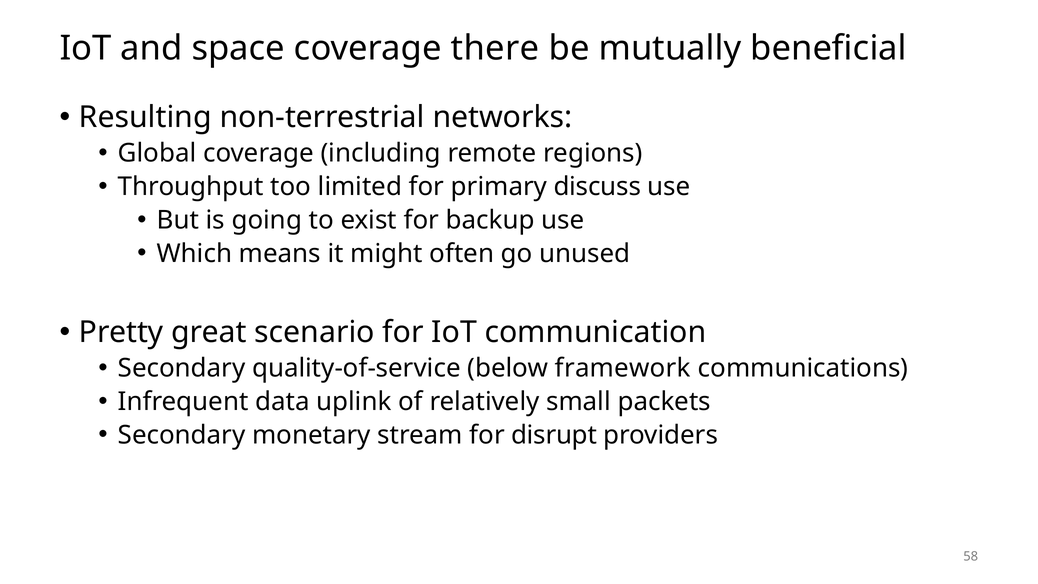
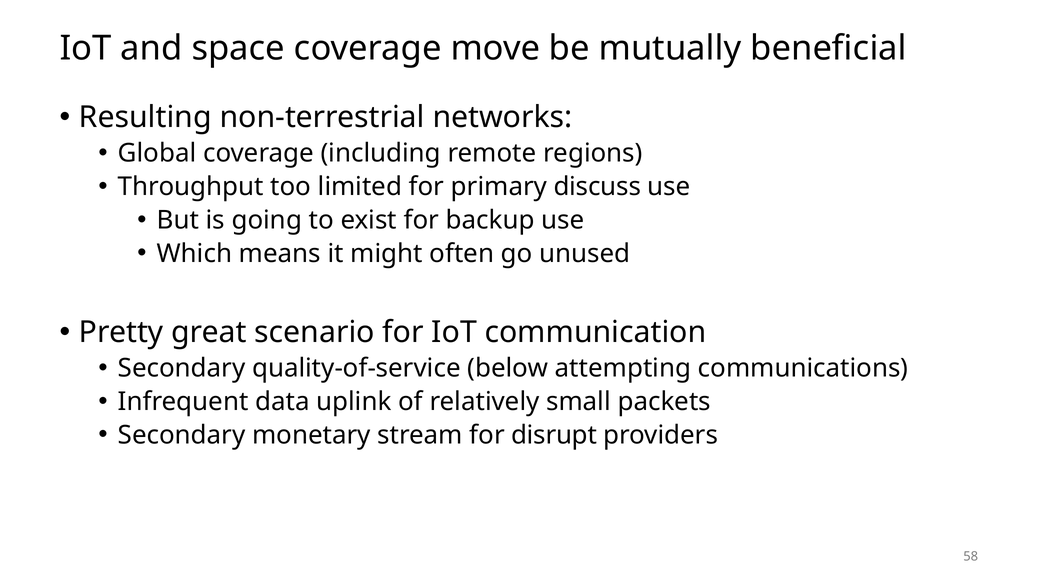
there: there -> move
framework: framework -> attempting
